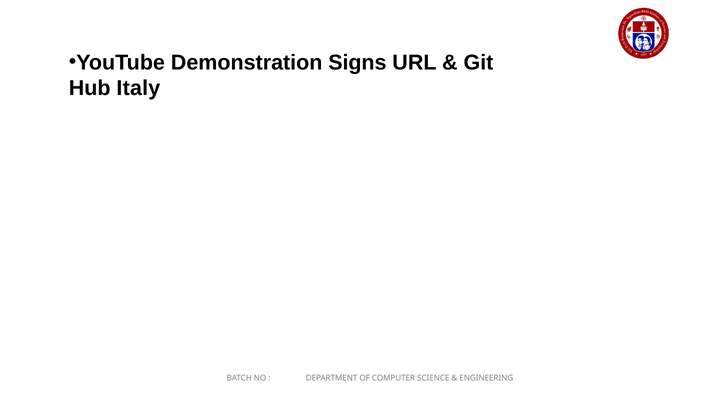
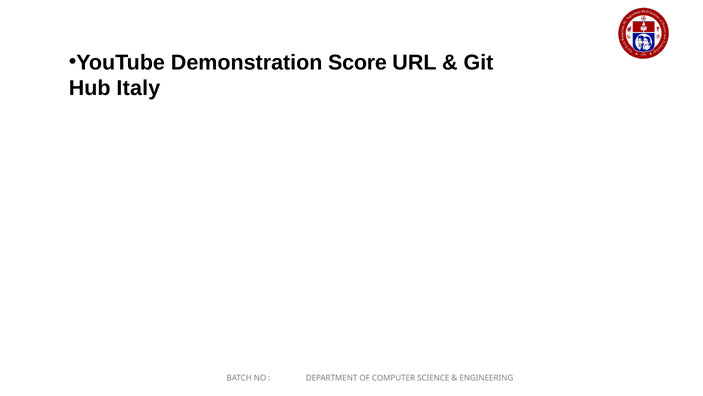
Signs: Signs -> Score
